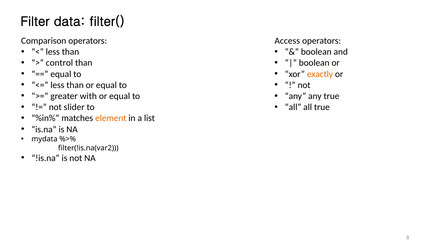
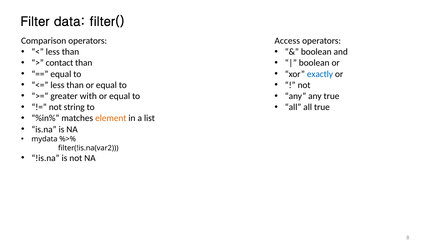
control: control -> contact
exactly colour: orange -> blue
slider: slider -> string
